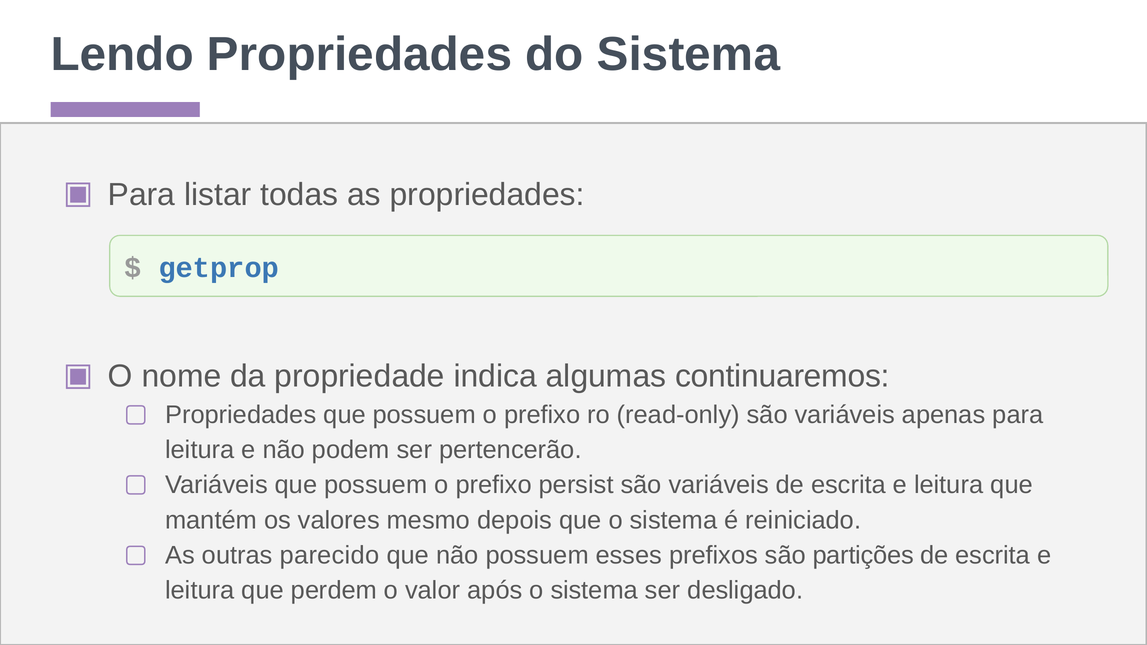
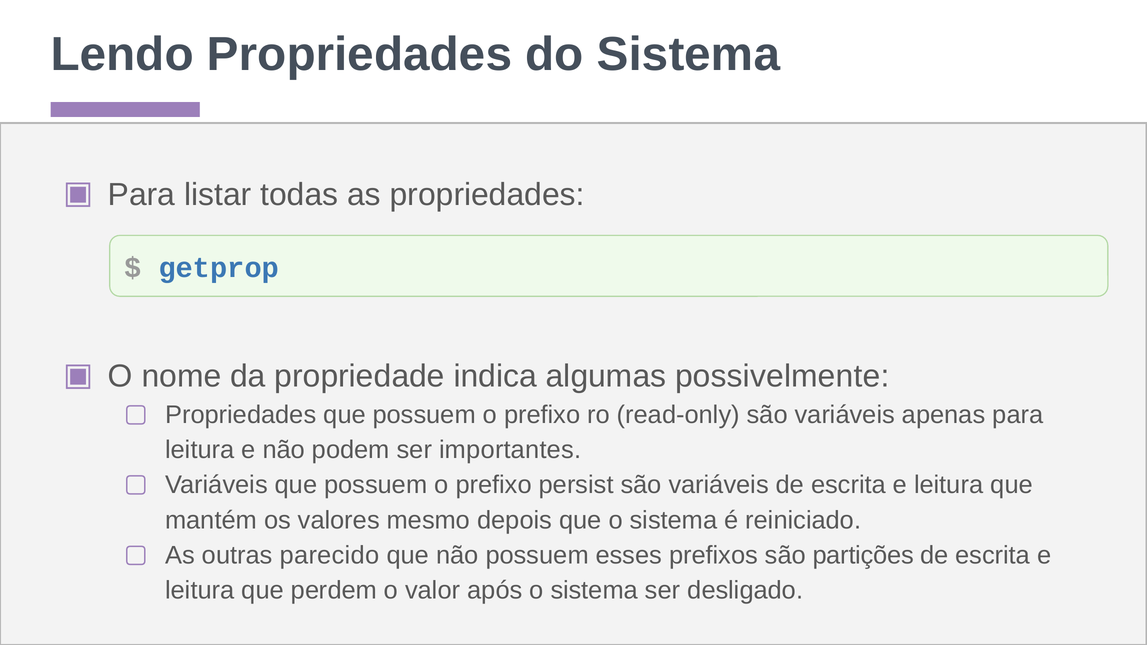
continuaremos: continuaremos -> possivelmente
pertencerão: pertencerão -> importantes
